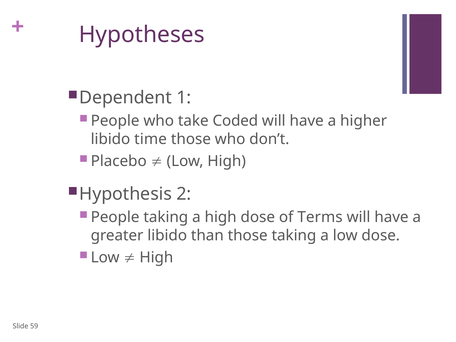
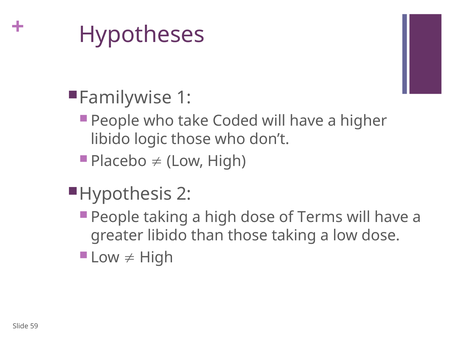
Dependent: Dependent -> Familywise
time: time -> logic
